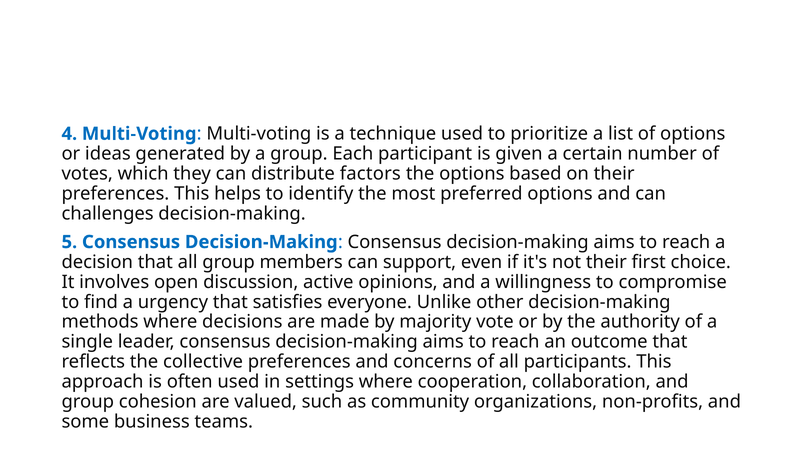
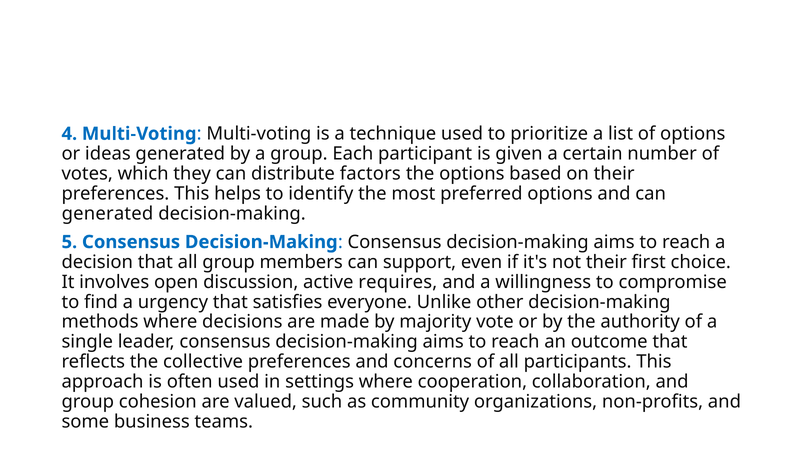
challenges at (108, 214): challenges -> generated
opinions: opinions -> requires
